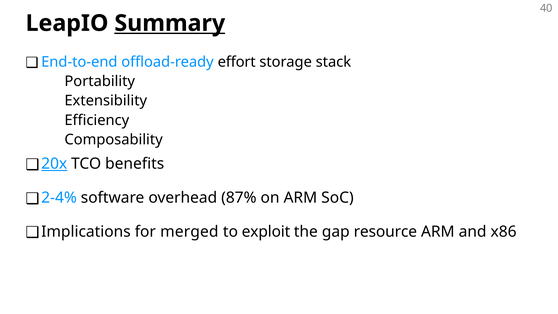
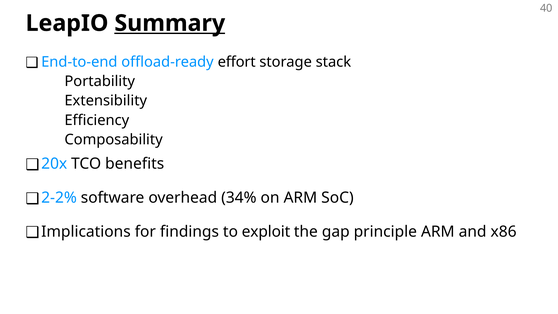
20x underline: present -> none
2-4%: 2-4% -> 2-2%
87%: 87% -> 34%
merged: merged -> findings
resource: resource -> principle
